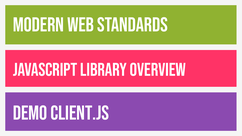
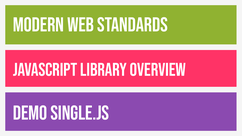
Client.JS: Client.JS -> Single.JS
